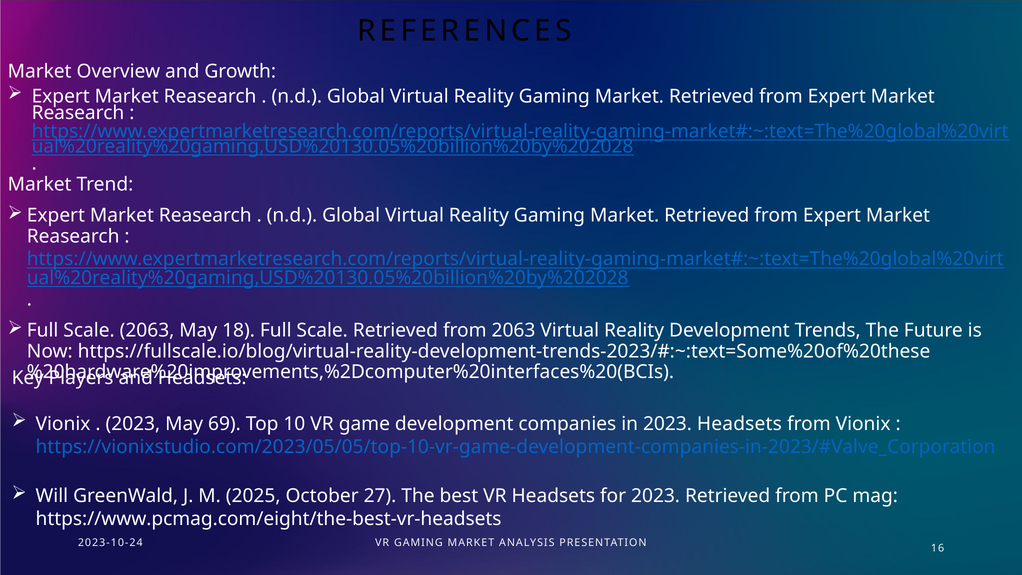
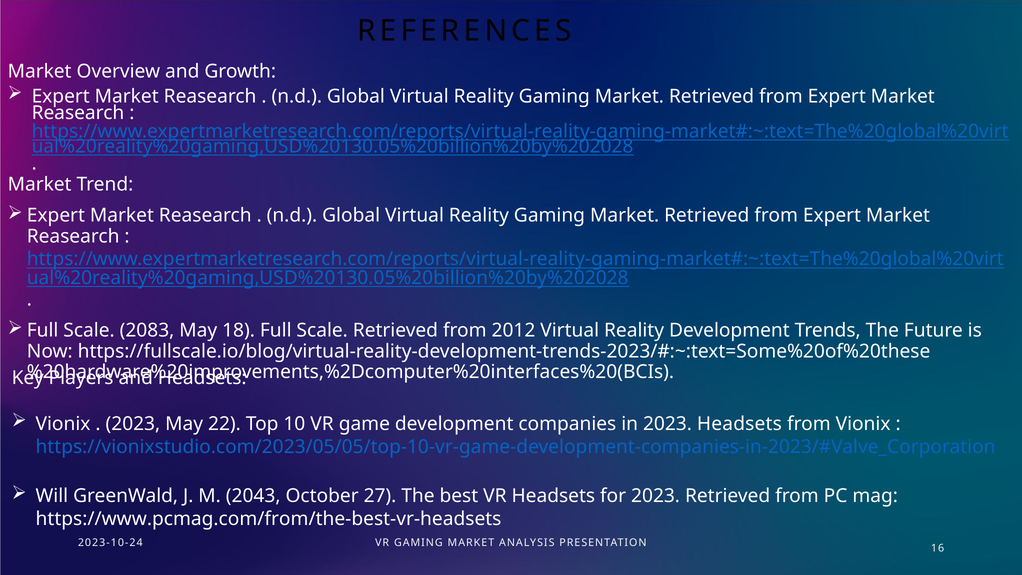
Scale 2063: 2063 -> 2083
from 2063: 2063 -> 2012
69: 69 -> 22
2025: 2025 -> 2043
https://www.pcmag.com/eight/the-best-vr-headsets: https://www.pcmag.com/eight/the-best-vr-headsets -> https://www.pcmag.com/from/the-best-vr-headsets
